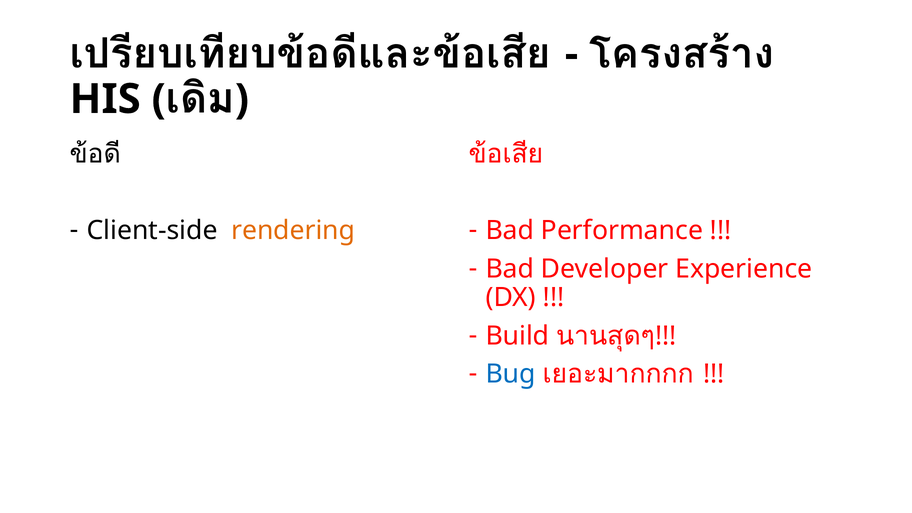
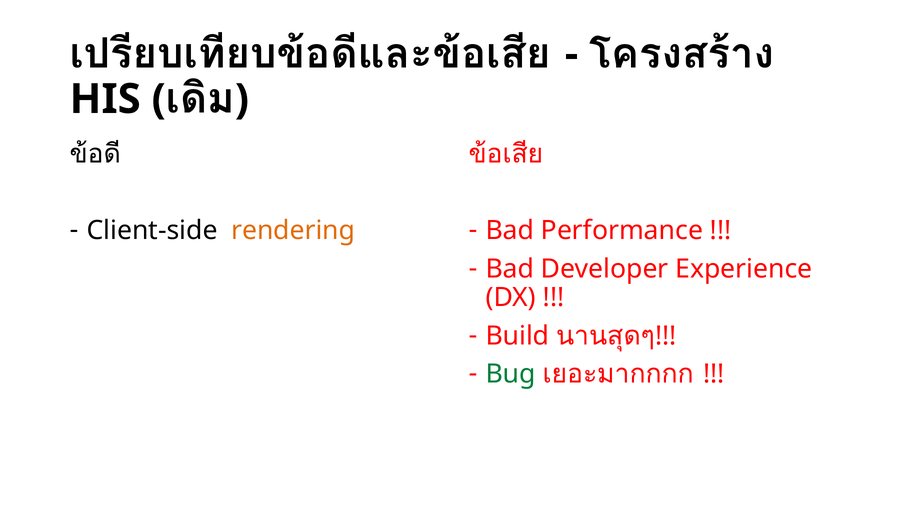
Bug colour: blue -> green
